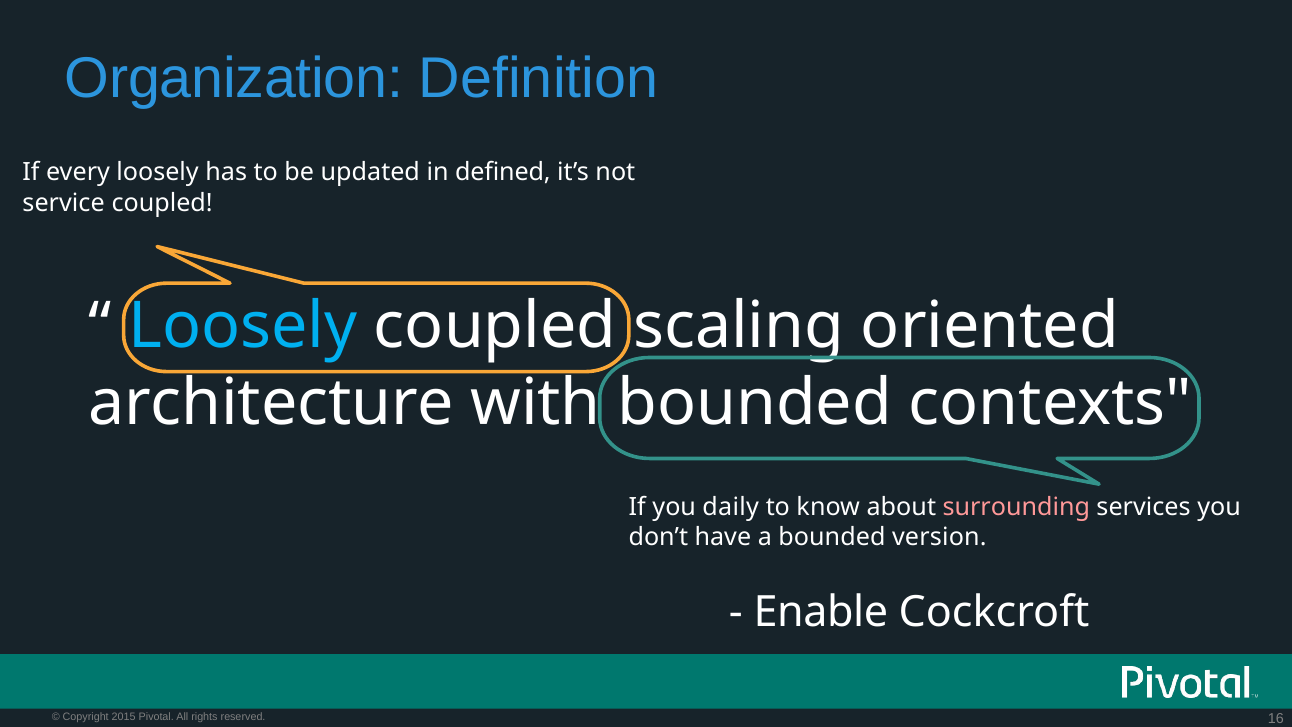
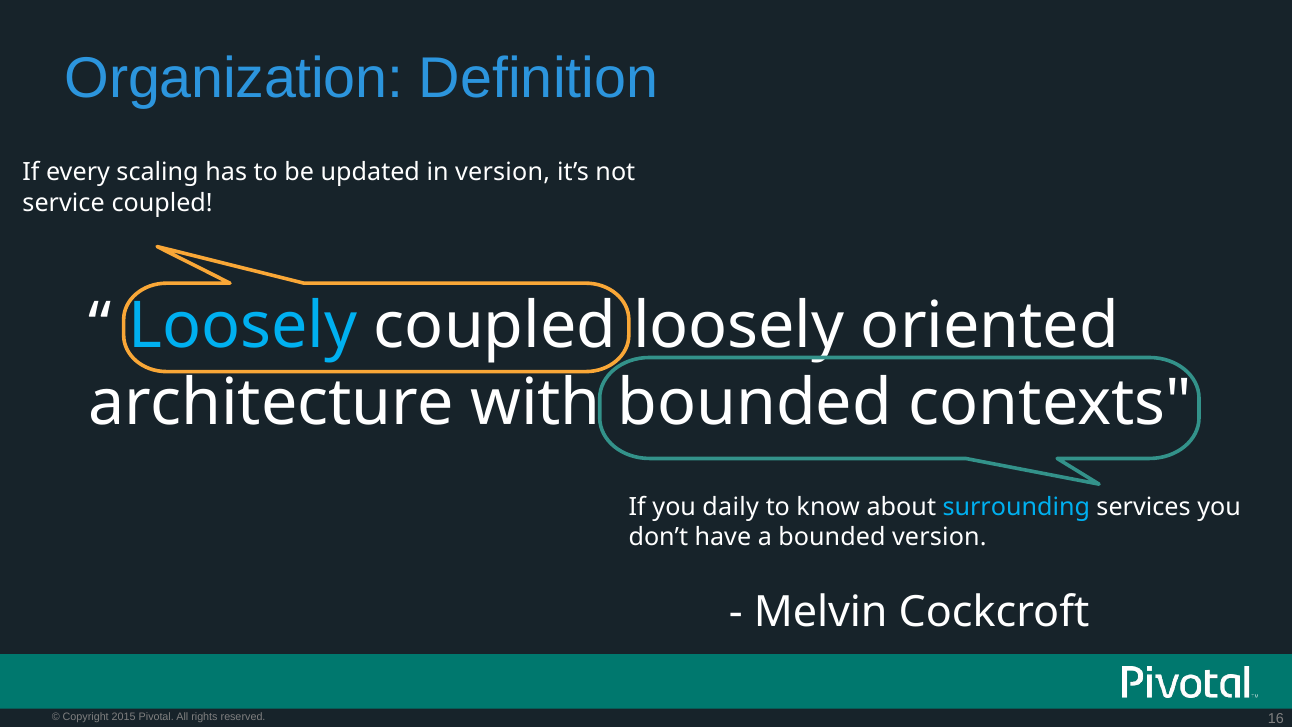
every loosely: loosely -> scaling
in defined: defined -> version
coupled scaling: scaling -> loosely
surrounding colour: pink -> light blue
Enable: Enable -> Melvin
